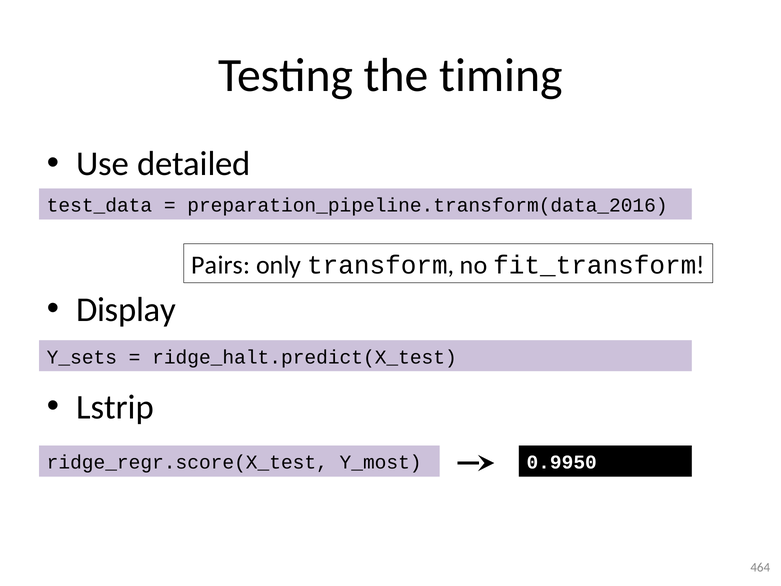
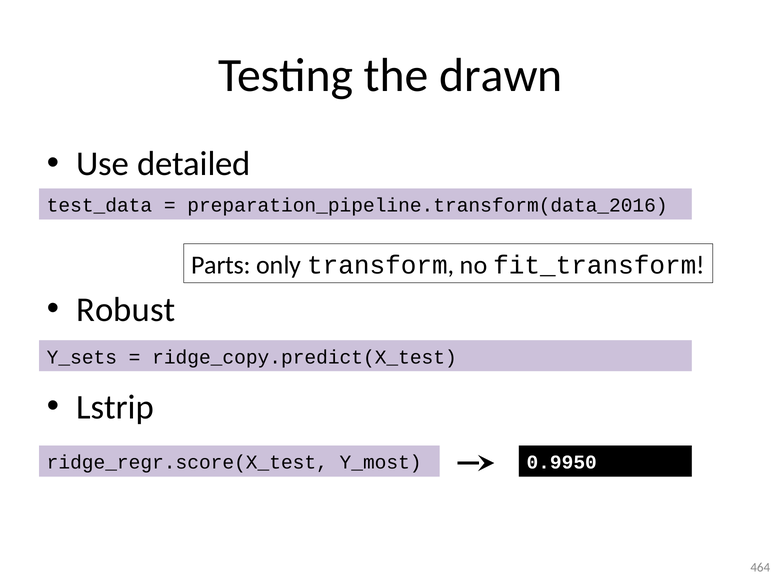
timing: timing -> drawn
Pairs: Pairs -> Parts
Display: Display -> Robust
ridge_halt.predict(X_test: ridge_halt.predict(X_test -> ridge_copy.predict(X_test
